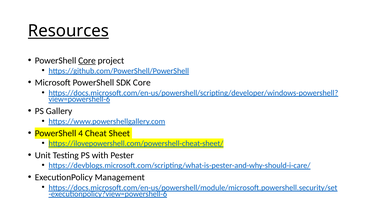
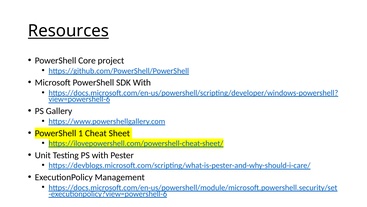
Core at (87, 60) underline: present -> none
SDK Core: Core -> With
4: 4 -> 1
